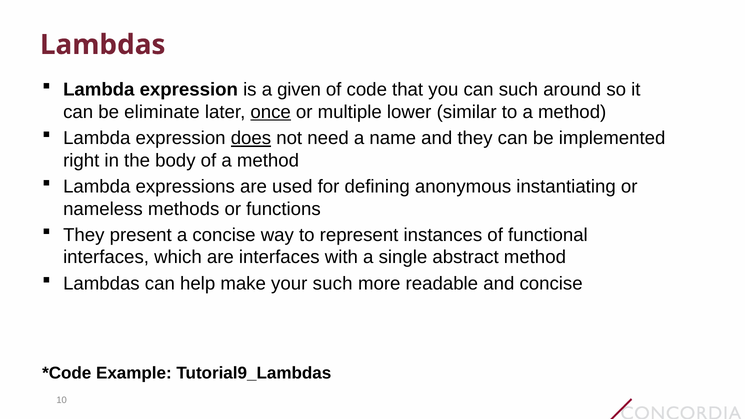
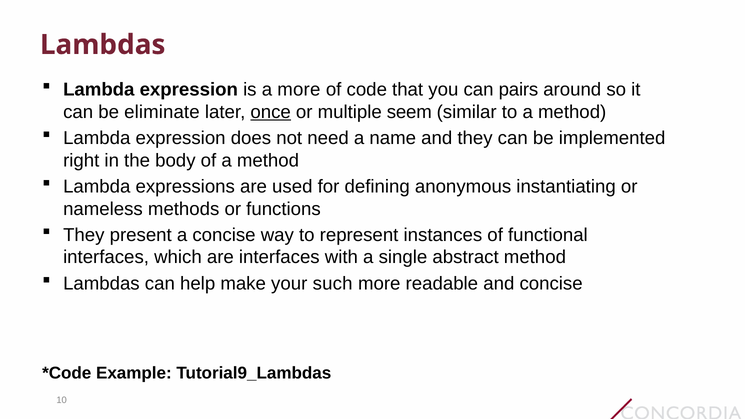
a given: given -> more
can such: such -> pairs
lower: lower -> seem
does underline: present -> none
